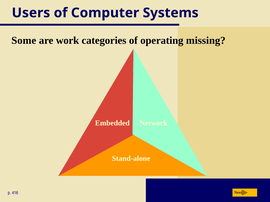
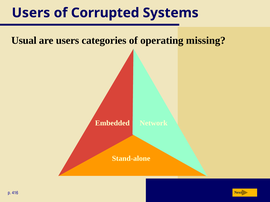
Computer: Computer -> Corrupted
Some: Some -> Usual
are work: work -> users
